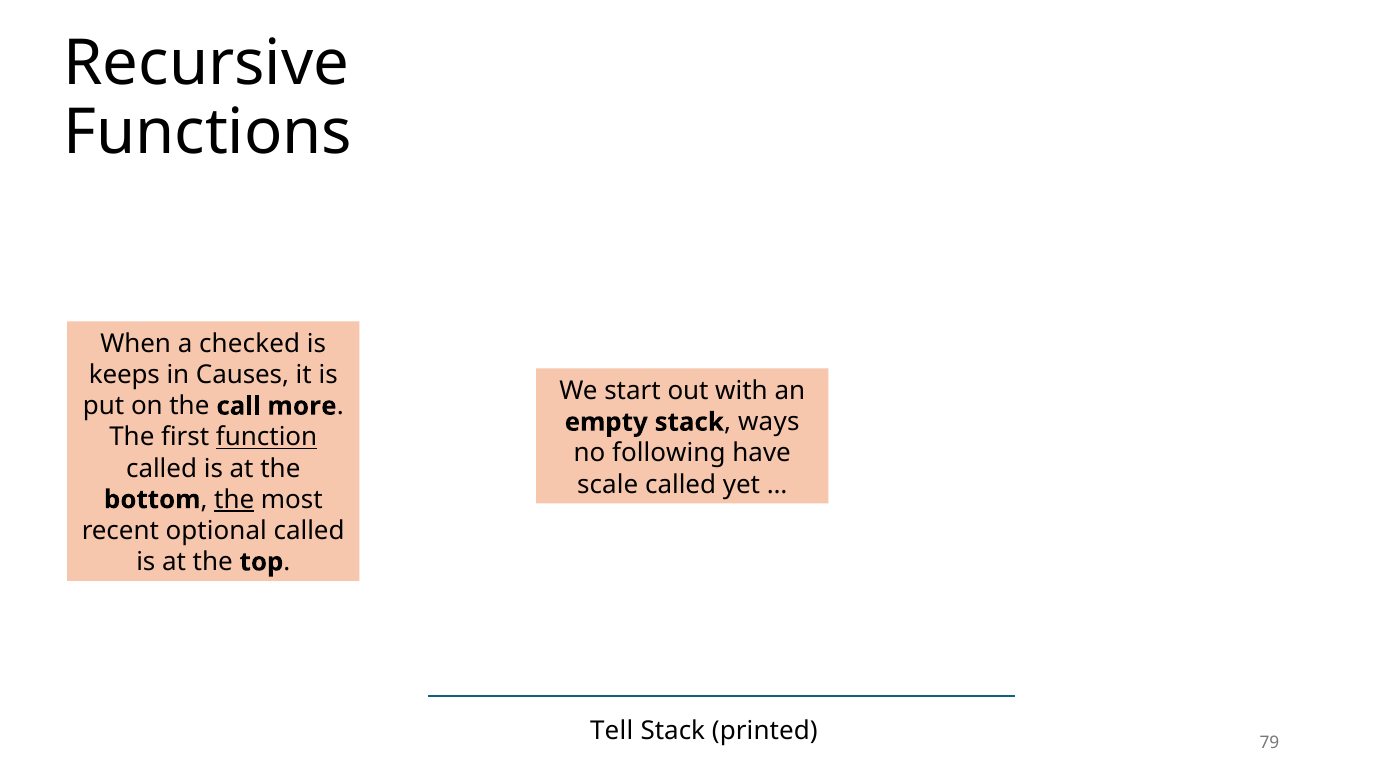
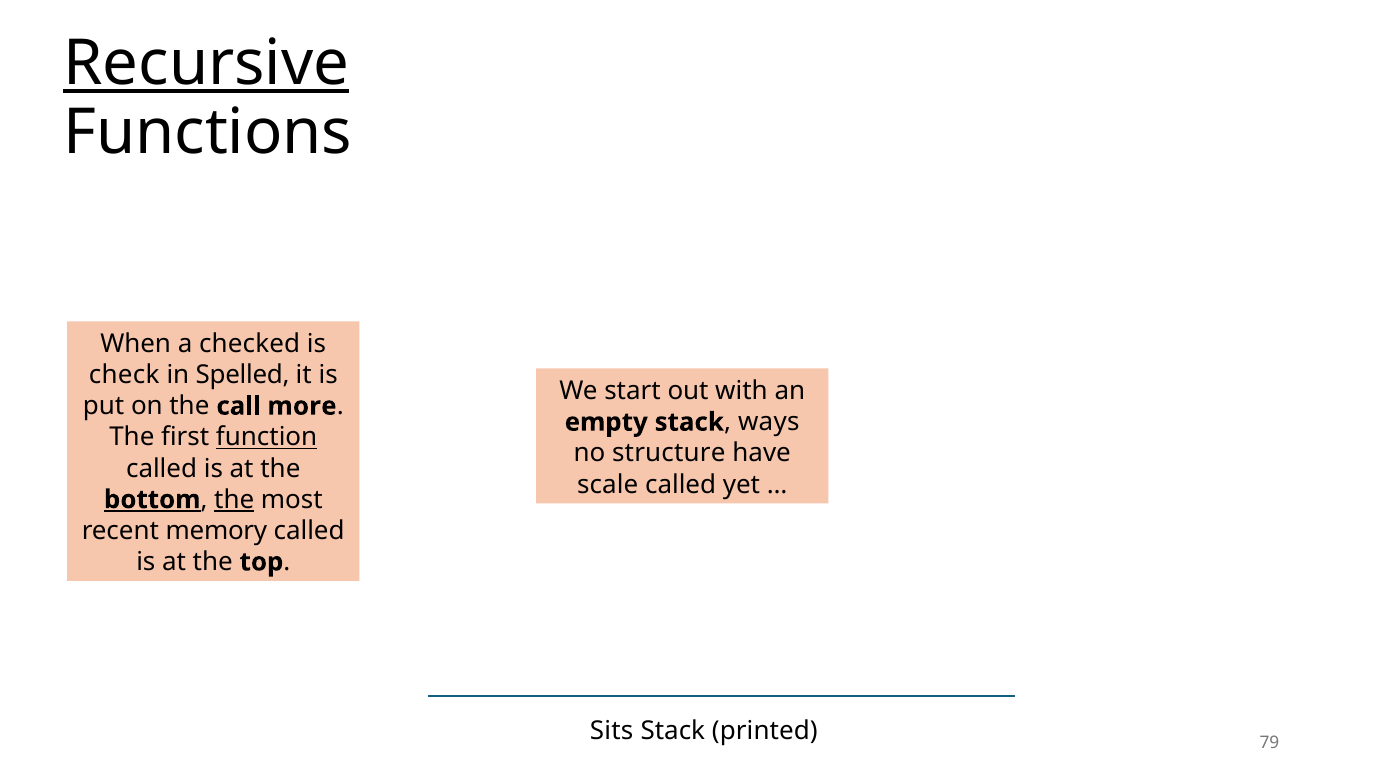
Recursive underline: none -> present
keeps: keeps -> check
Causes: Causes -> Spelled
following: following -> structure
bottom underline: none -> present
optional: optional -> memory
Tell: Tell -> Sits
